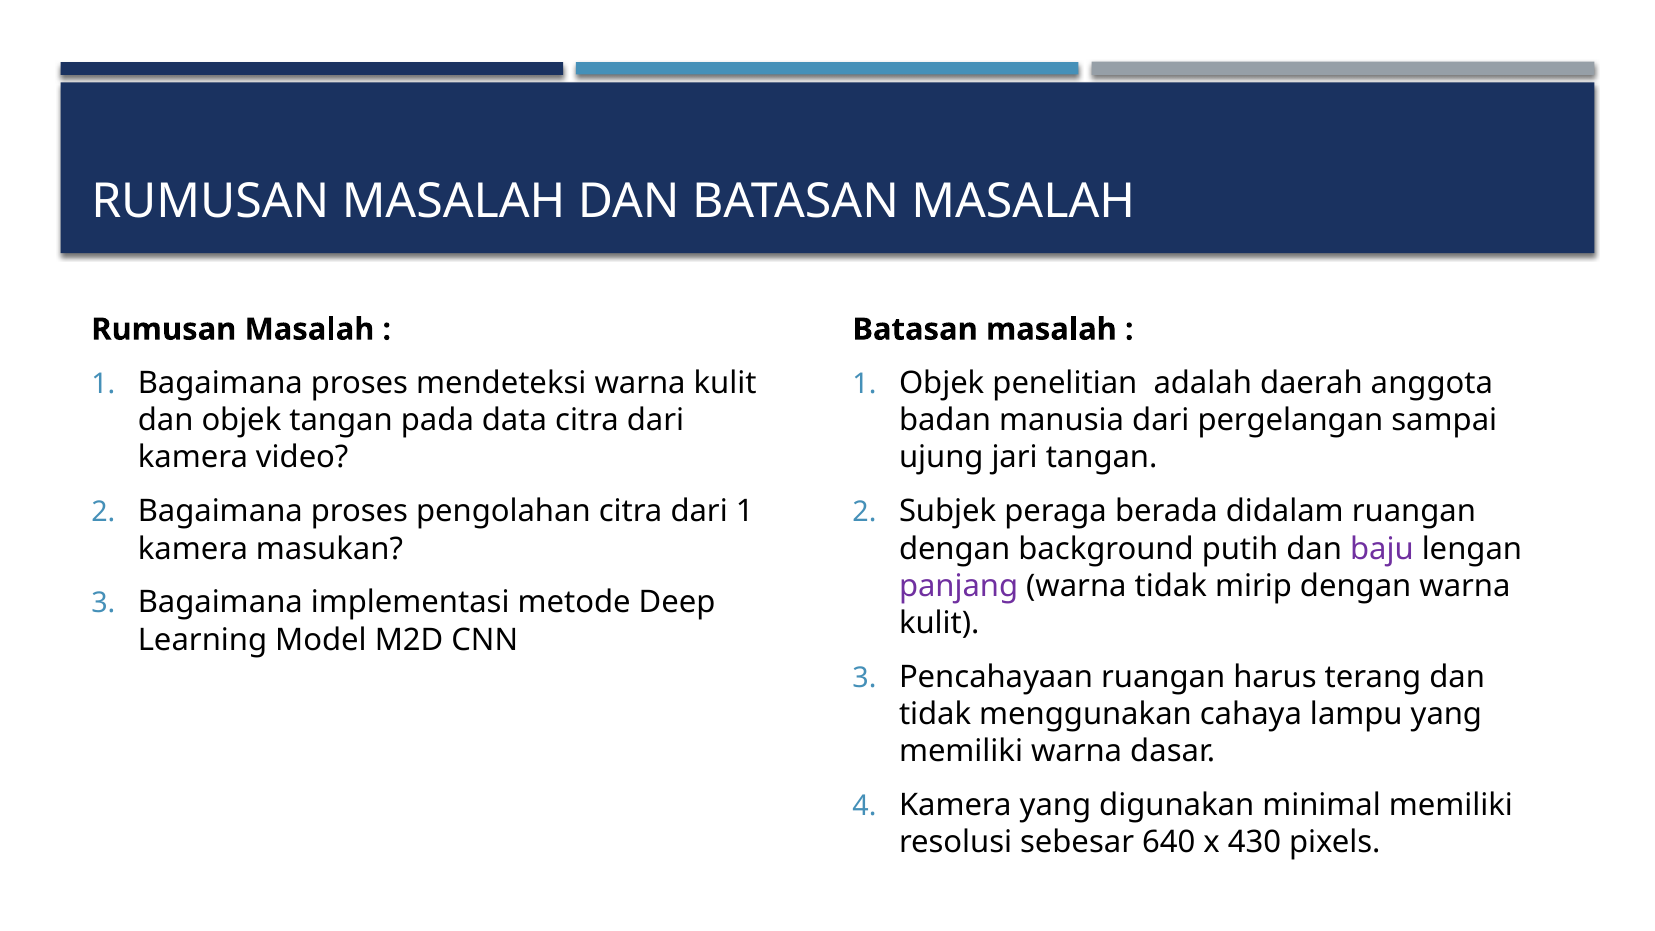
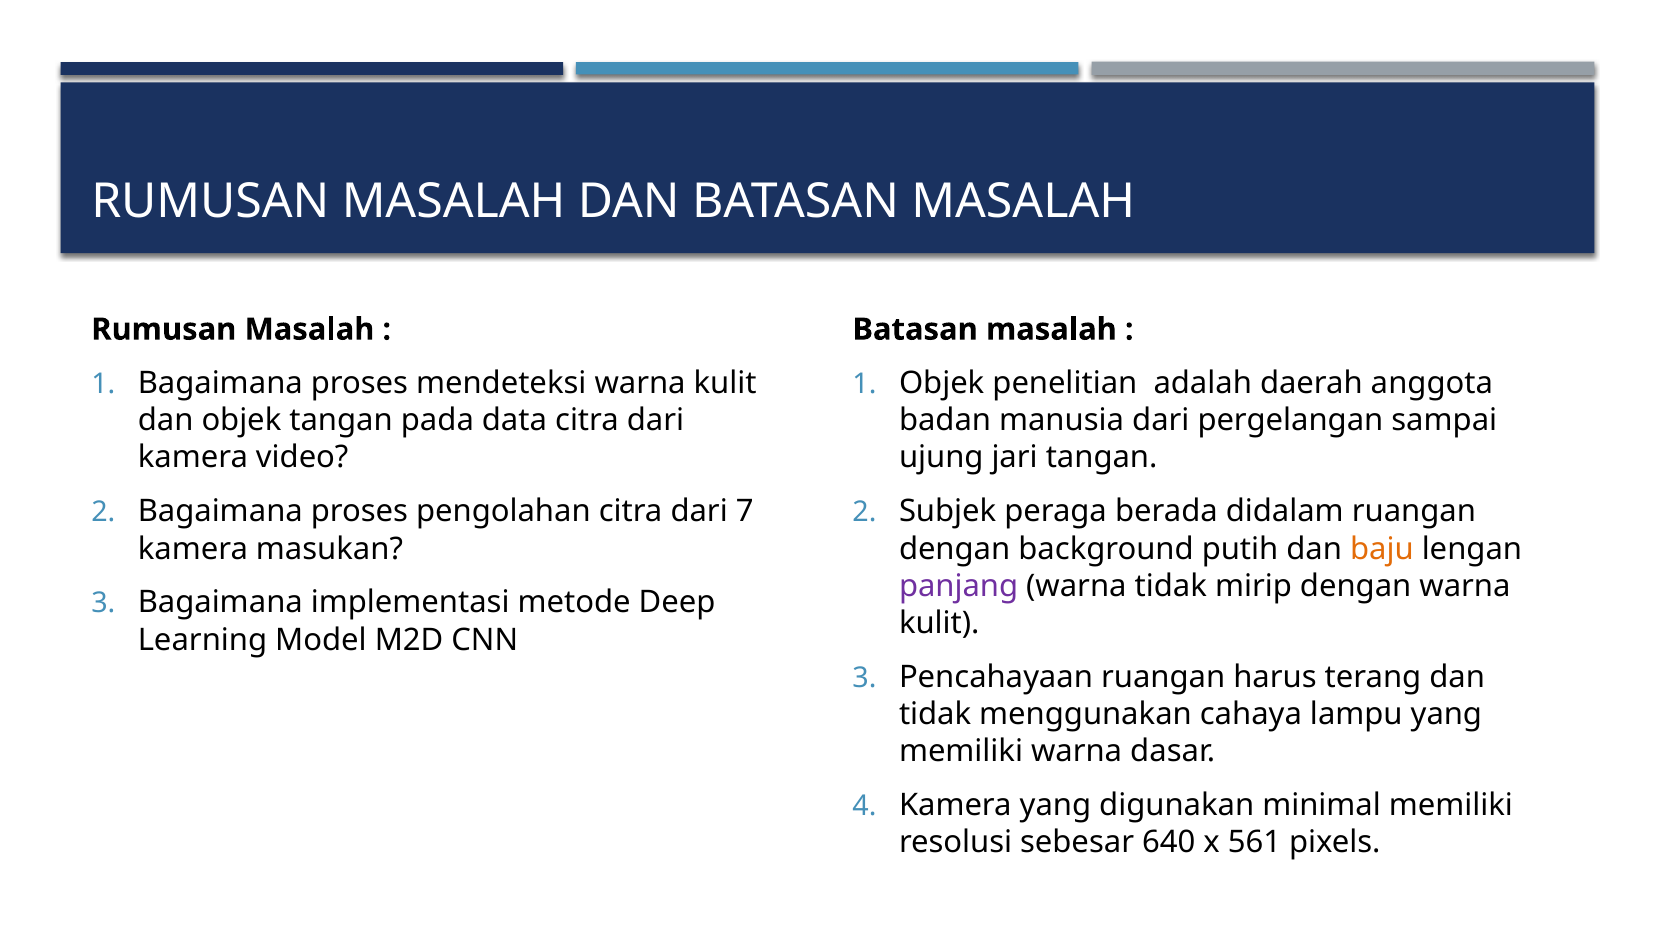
dari 1: 1 -> 7
baju colour: purple -> orange
430: 430 -> 561
